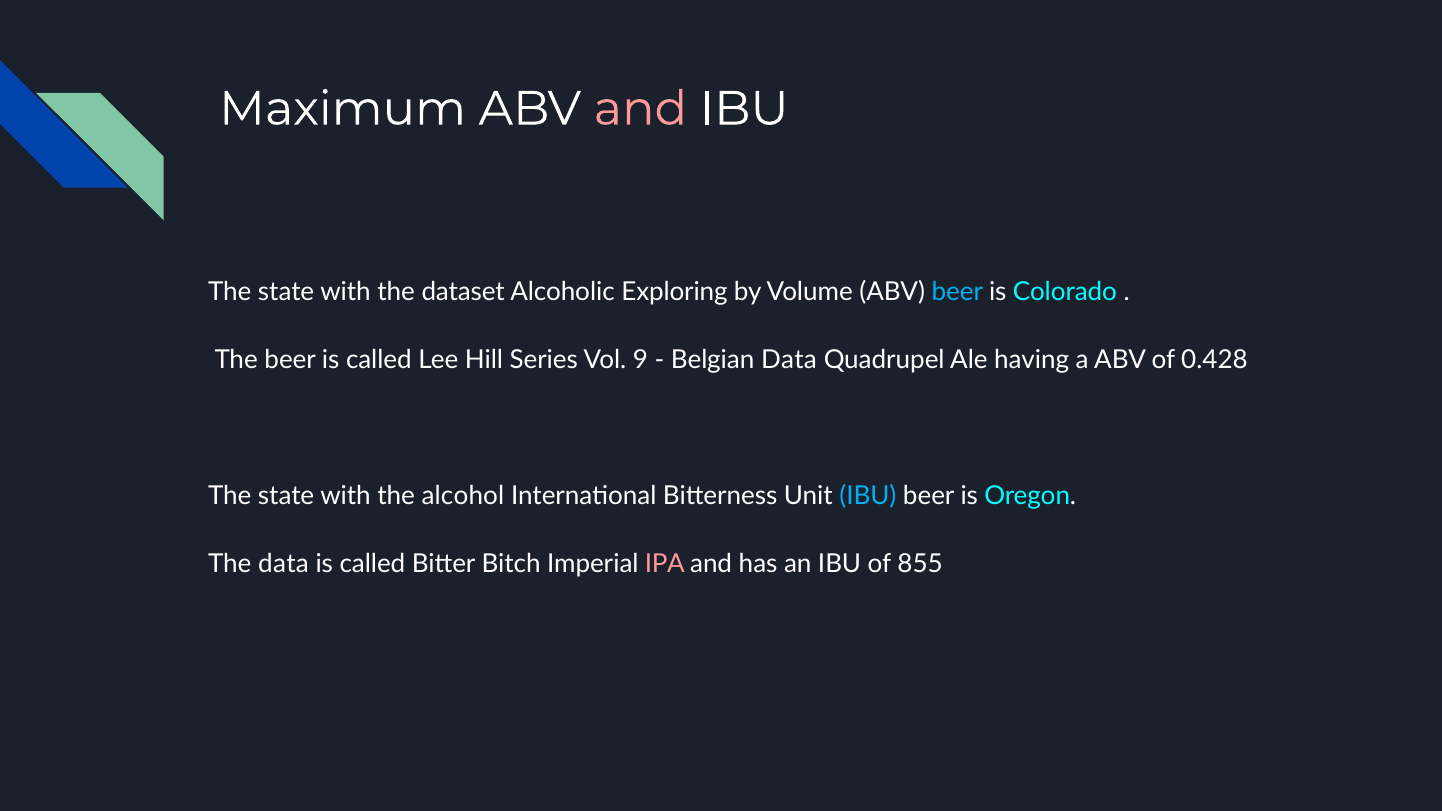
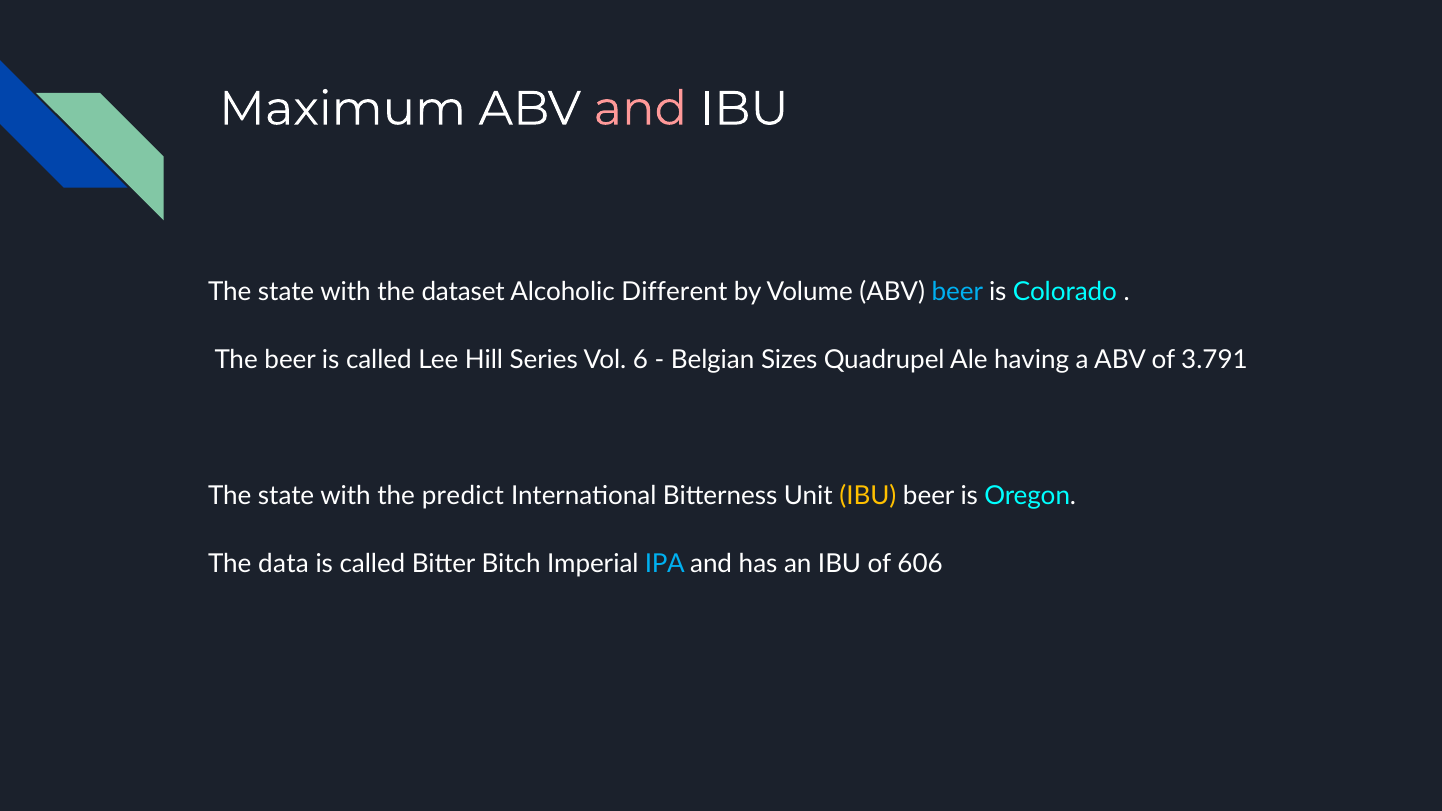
Exploring: Exploring -> Different
9: 9 -> 6
Belgian Data: Data -> Sizes
0.428: 0.428 -> 3.791
alcohol: alcohol -> predict
IBU at (868, 496) colour: light blue -> yellow
IPA colour: pink -> light blue
855: 855 -> 606
